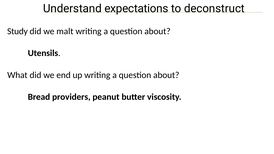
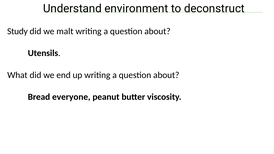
expectations: expectations -> environment
providers: providers -> everyone
